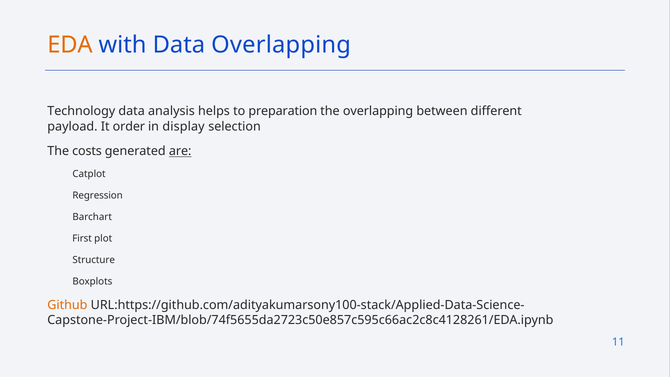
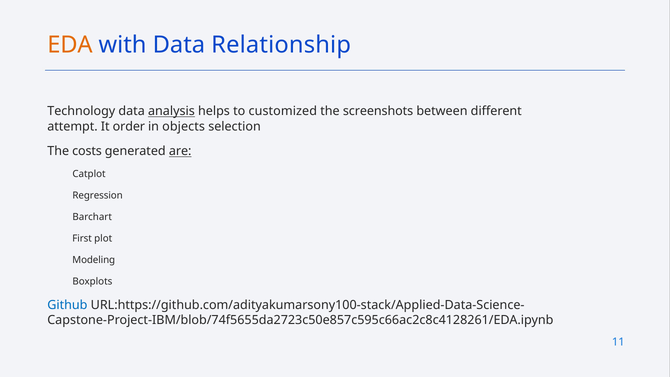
Data Overlapping: Overlapping -> Relationship
analysis underline: none -> present
preparation: preparation -> customized
the overlapping: overlapping -> screenshots
payload: payload -> attempt
display: display -> objects
Structure: Structure -> Modeling
Github colour: orange -> blue
